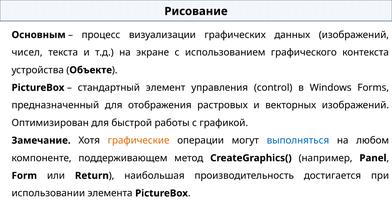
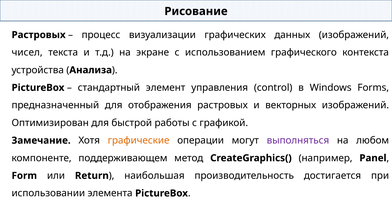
Основным at (39, 35): Основным -> Растровых
Объекте: Объекте -> Анализа
выполняться colour: blue -> purple
